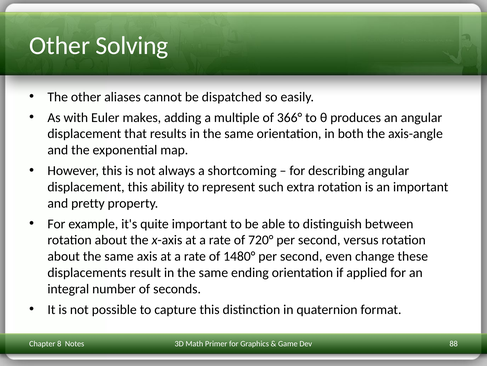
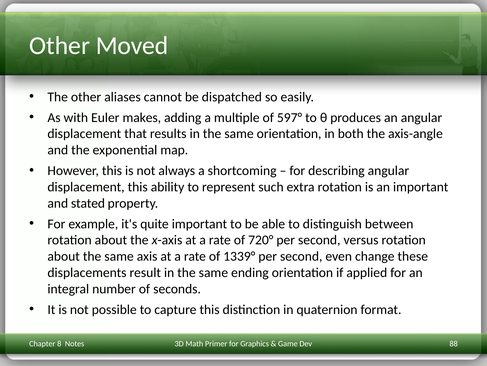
Solving: Solving -> Moved
366°: 366° -> 597°
pretty: pretty -> stated
1480°: 1480° -> 1339°
